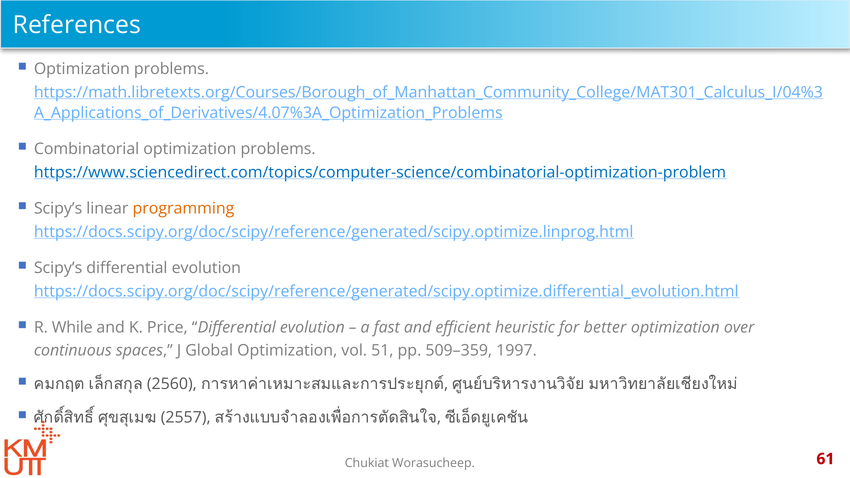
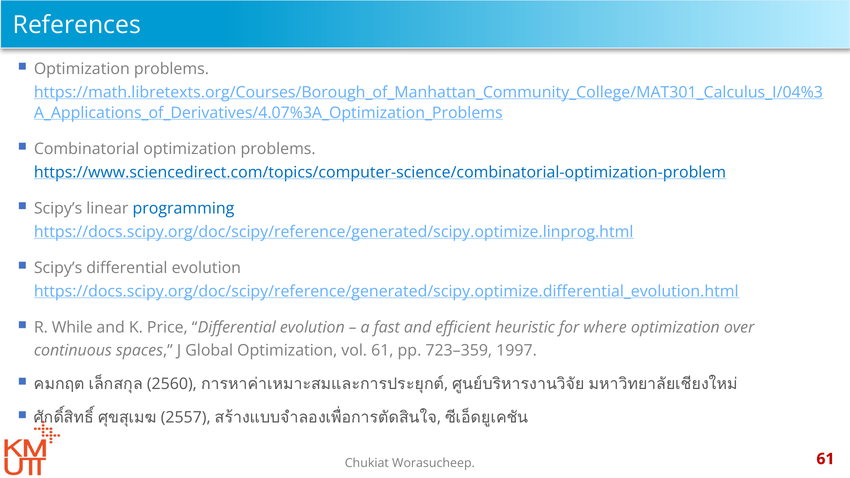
programming colour: orange -> blue
better: better -> where
vol 51: 51 -> 61
509–359: 509–359 -> 723–359
